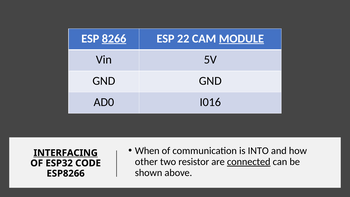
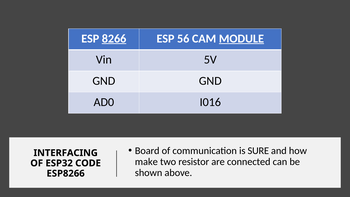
22: 22 -> 56
When: When -> Board
INTO: INTO -> SURE
INTERFACING underline: present -> none
other: other -> make
connected underline: present -> none
